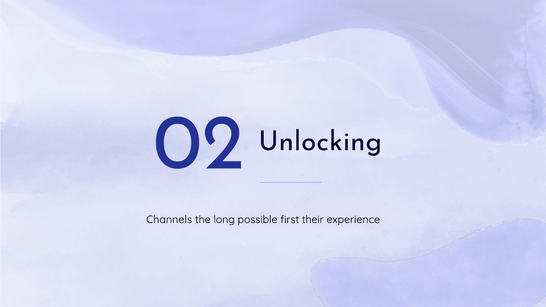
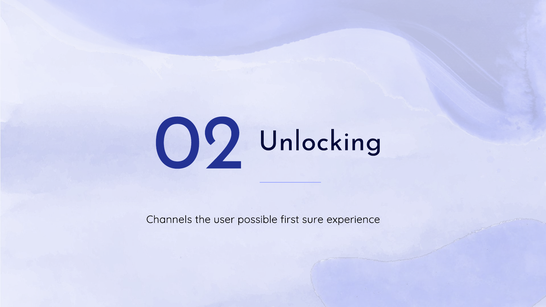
long: long -> user
their: their -> sure
